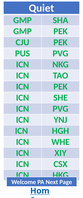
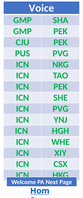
Quiet: Quiet -> Voice
